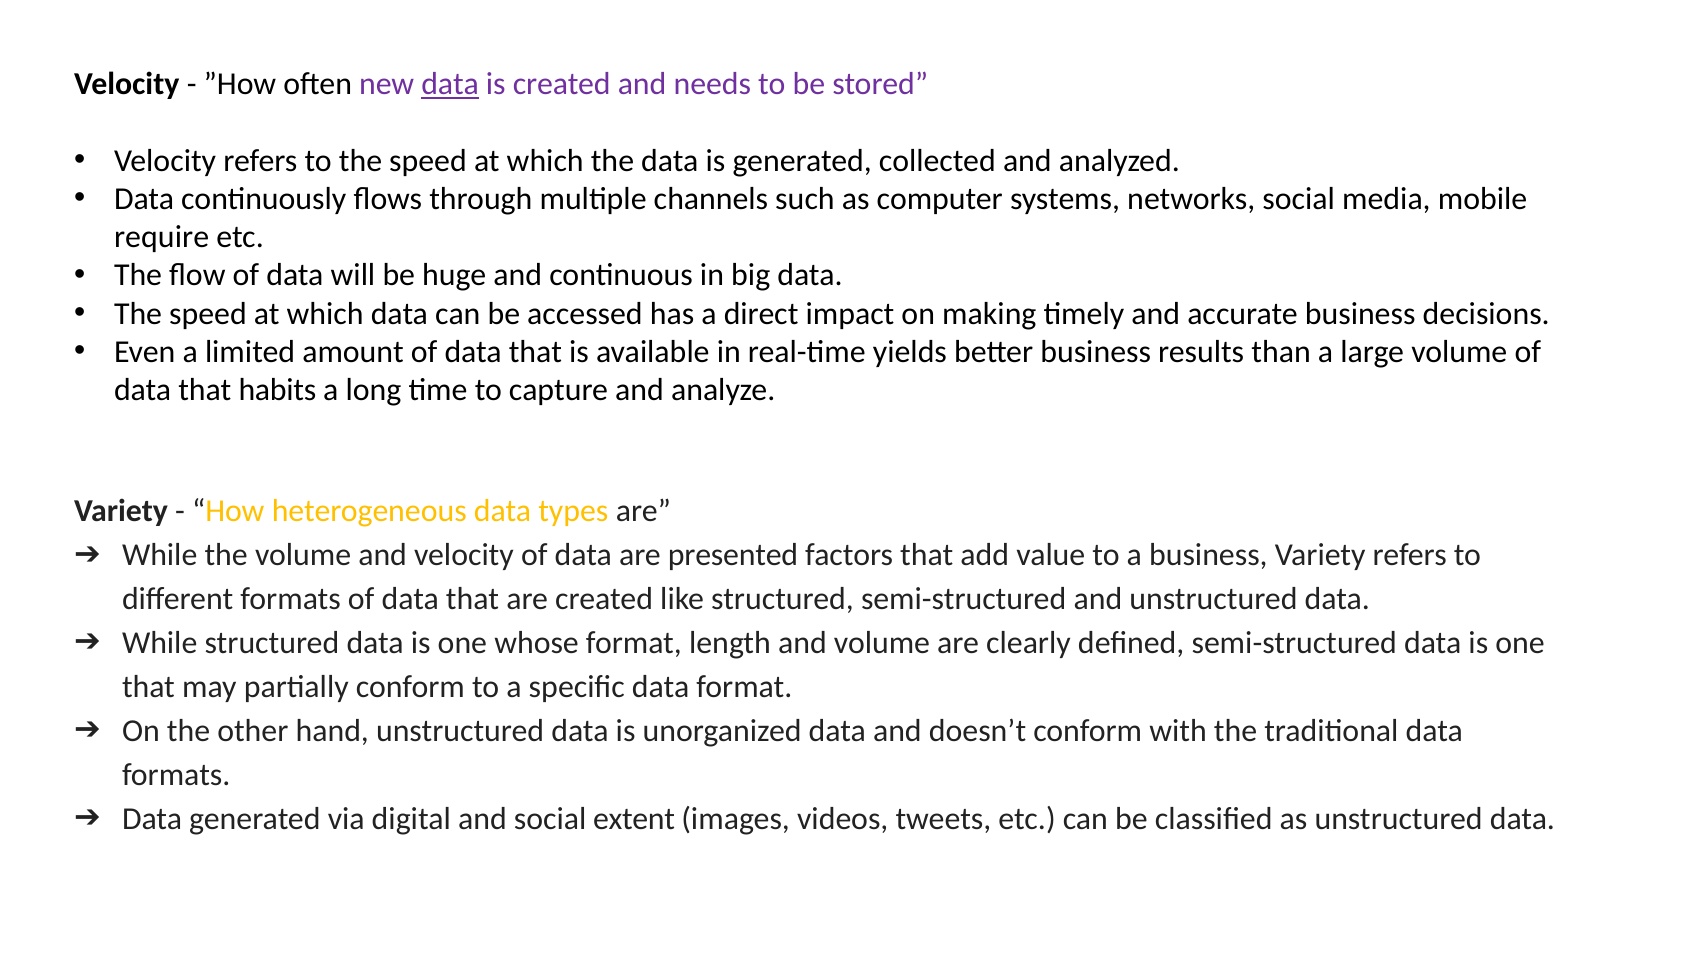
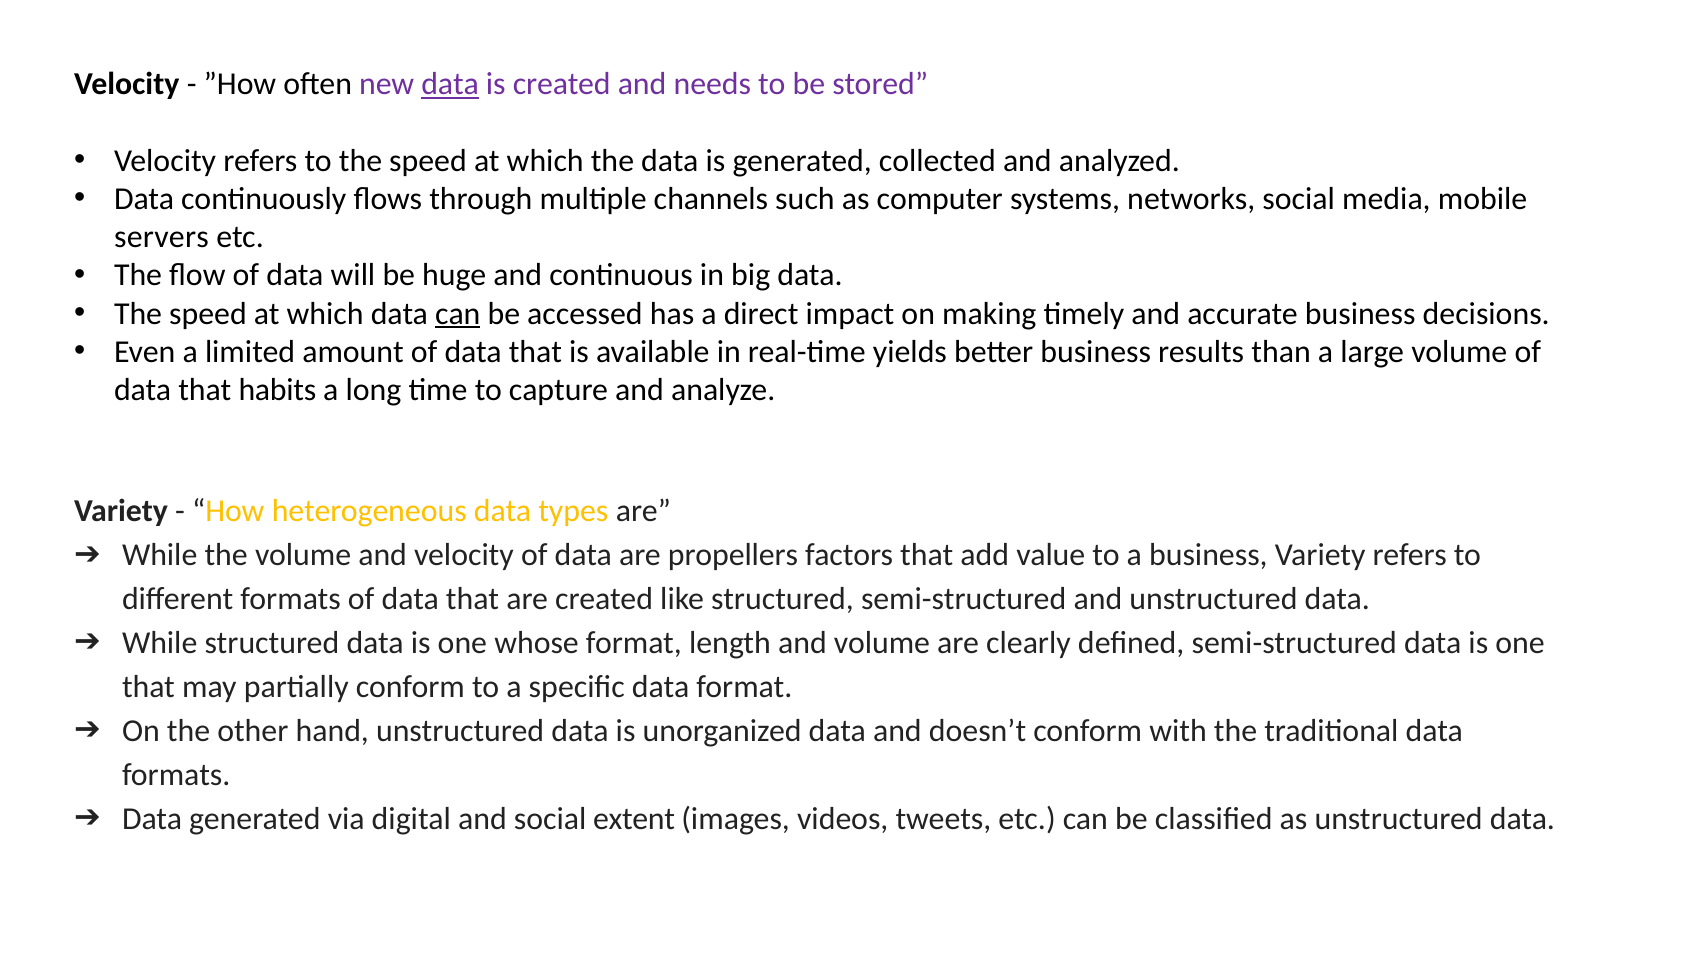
require: require -> servers
can at (458, 314) underline: none -> present
presented: presented -> propellers
